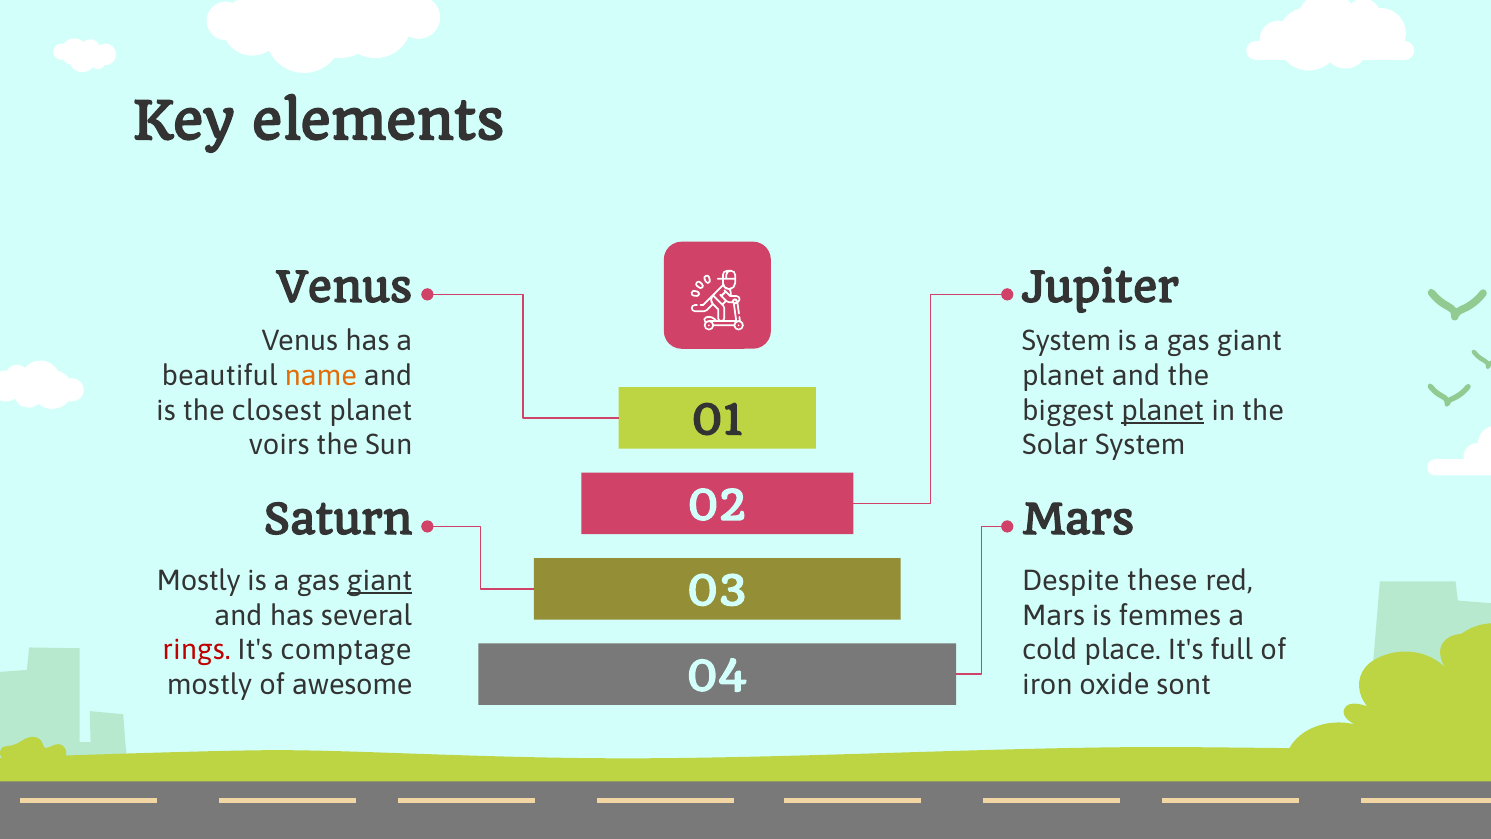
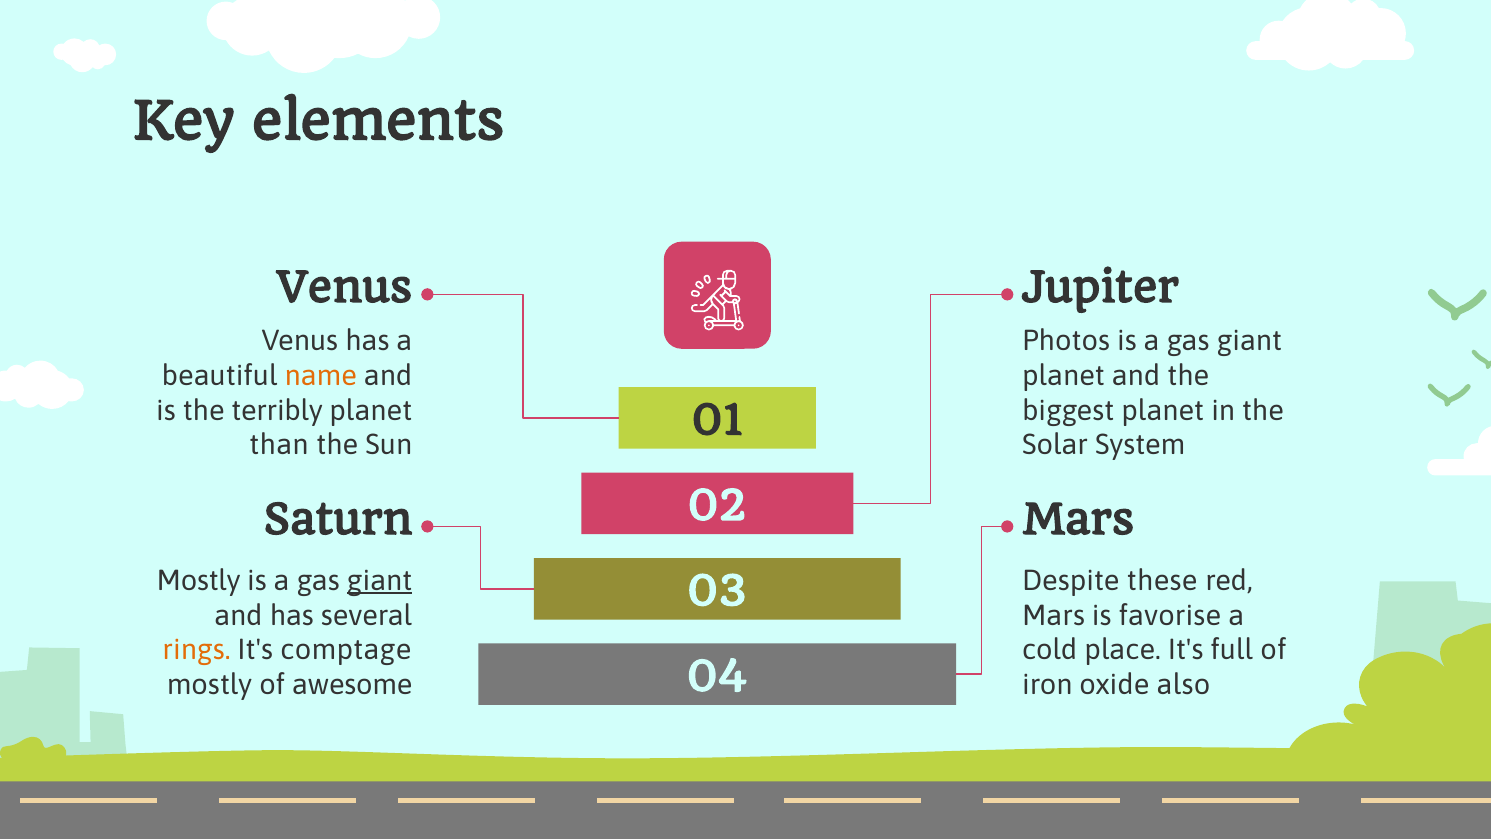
System at (1066, 341): System -> Photos
closest: closest -> terribly
planet at (1163, 410) underline: present -> none
voirs: voirs -> than
femmes: femmes -> favorise
rings colour: red -> orange
sont: sont -> also
